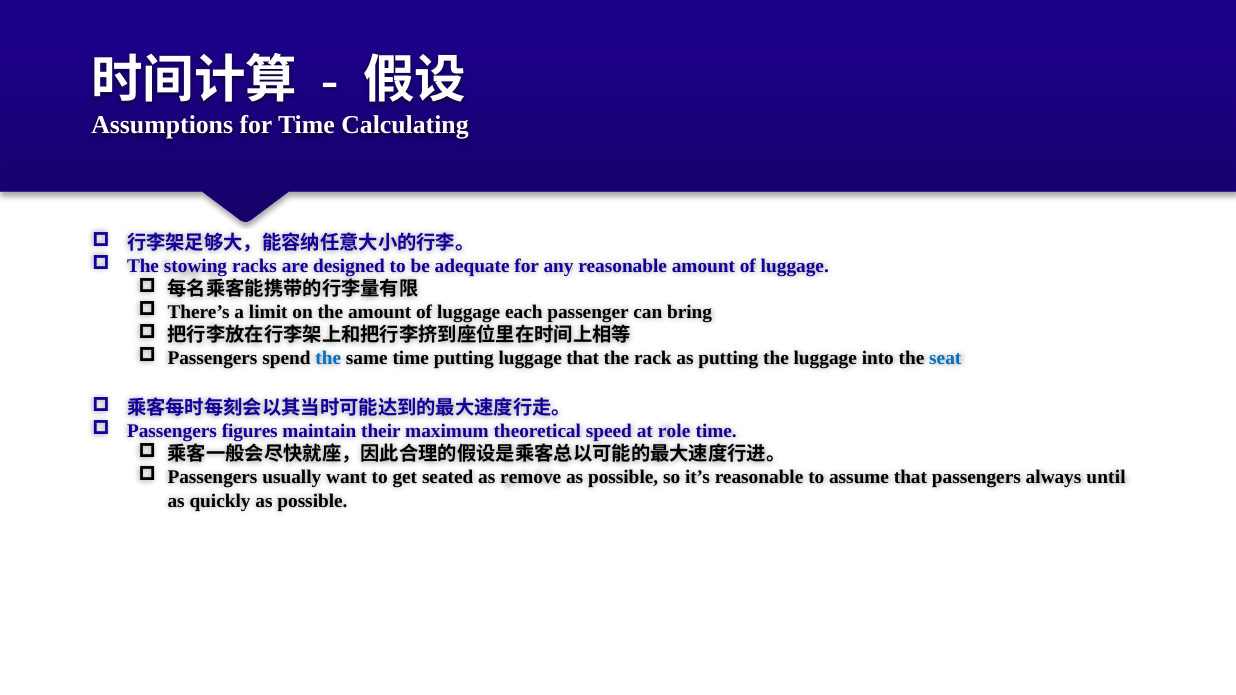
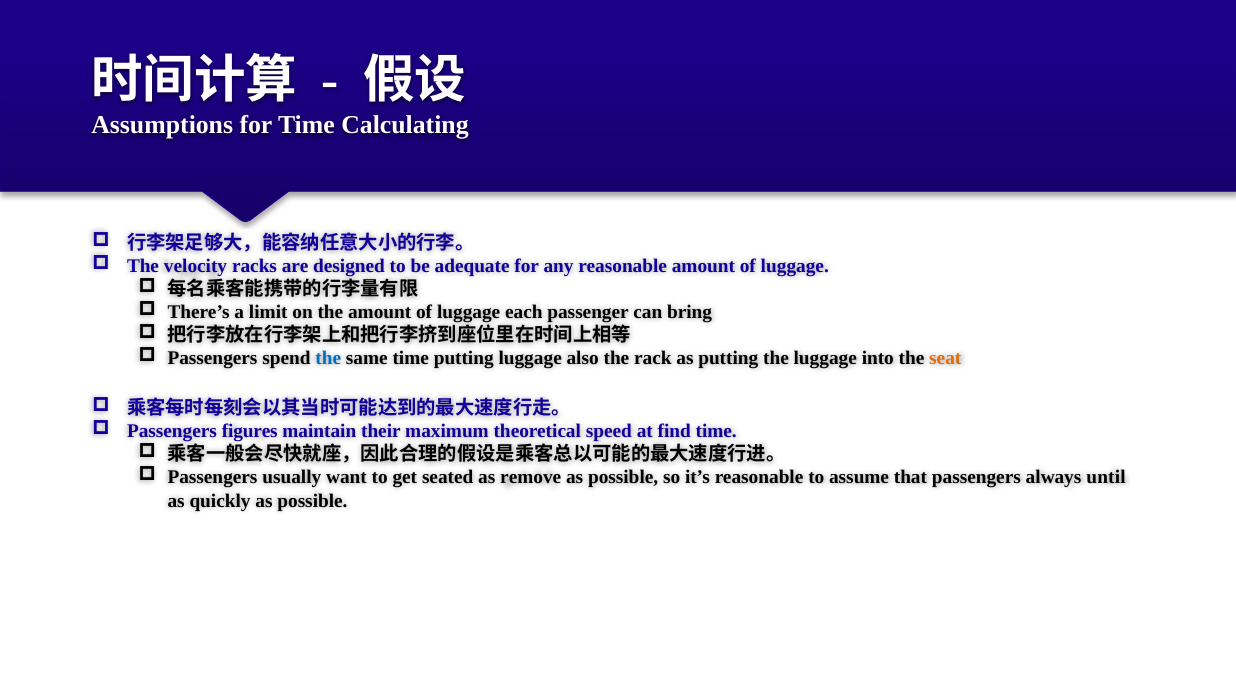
stowing: stowing -> velocity
luggage that: that -> also
seat colour: blue -> orange
role: role -> find
